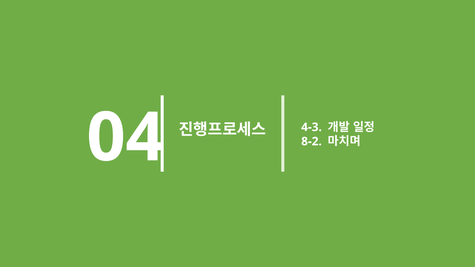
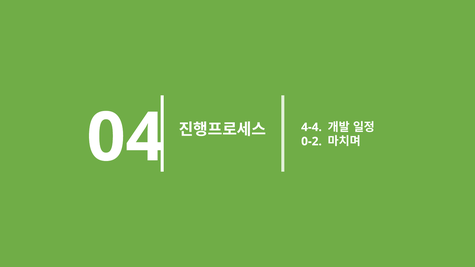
4-3: 4-3 -> 4-4
8-2: 8-2 -> 0-2
